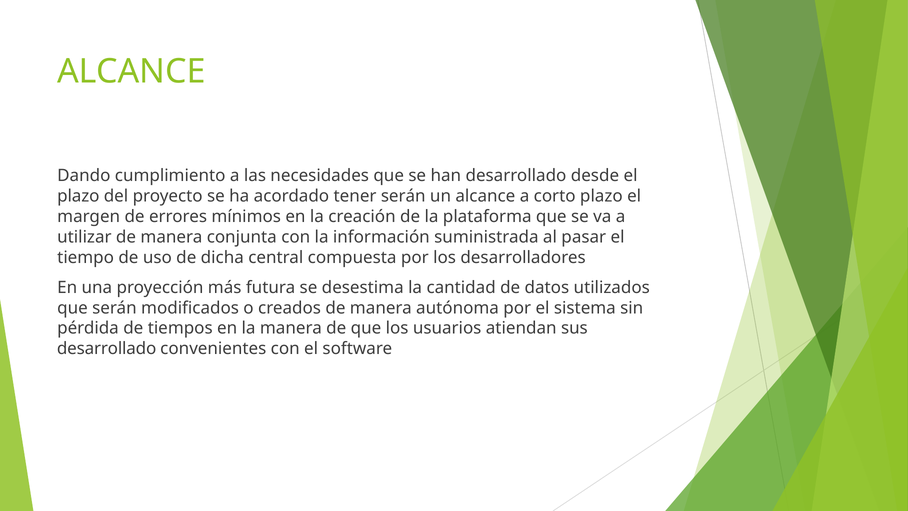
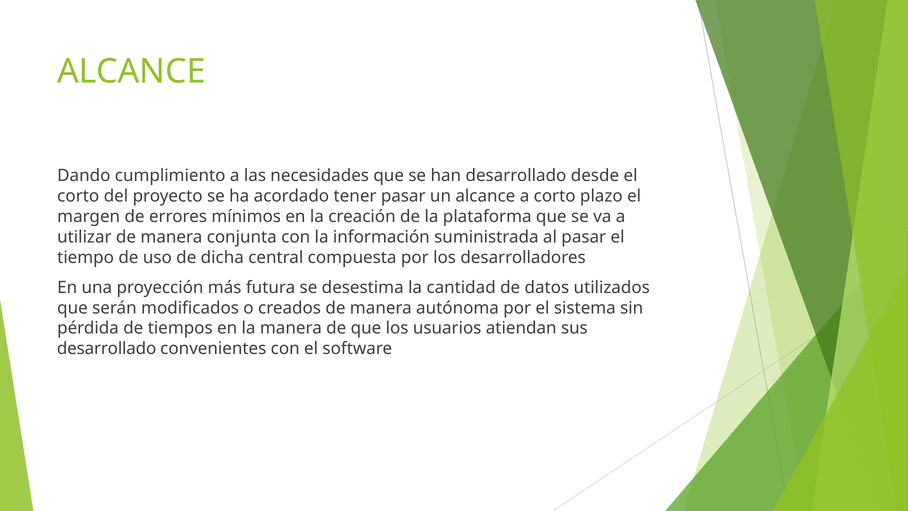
plazo at (78, 196): plazo -> corto
tener serán: serán -> pasar
